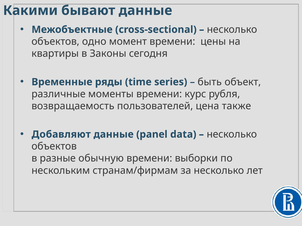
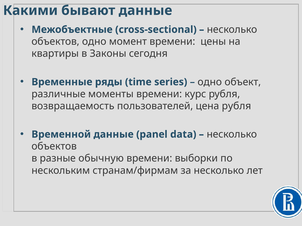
быть at (210, 82): быть -> одно
цена также: также -> рубля
Добавляют: Добавляют -> Временной
